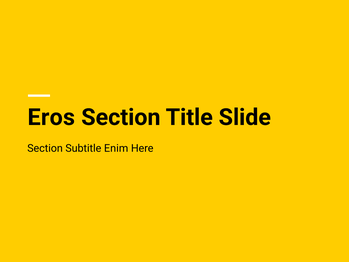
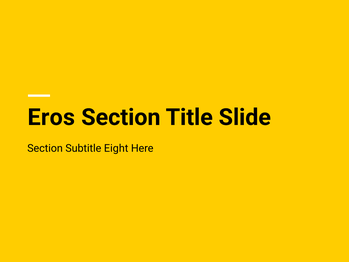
Enim: Enim -> Eight
